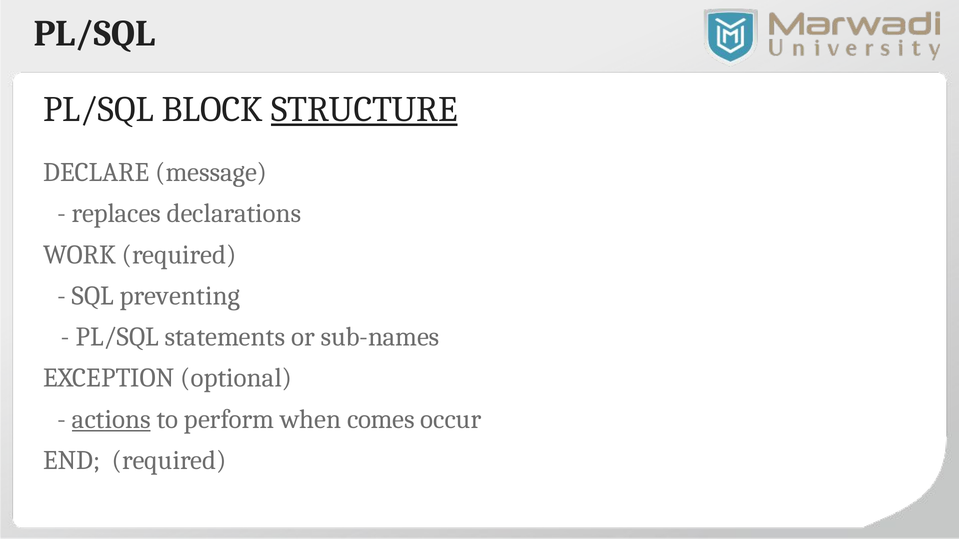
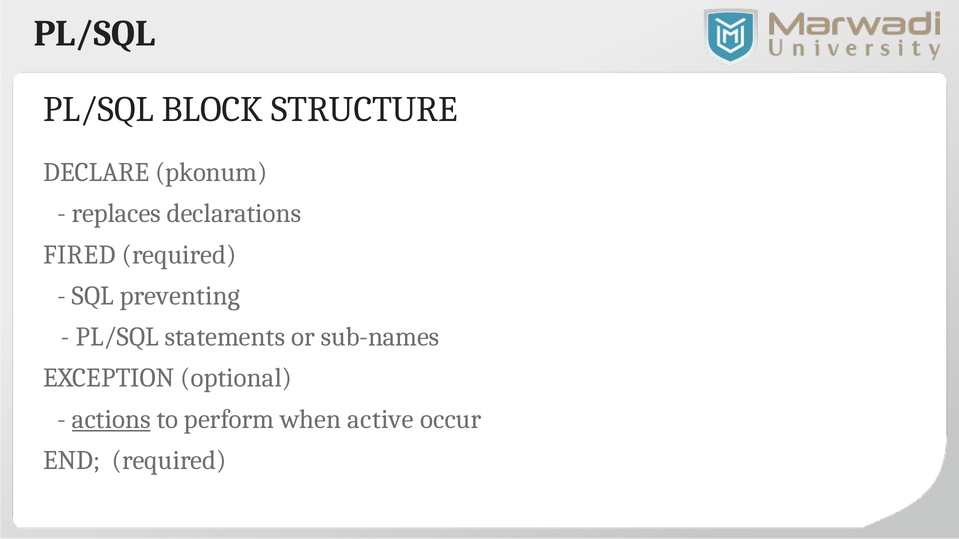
STRUCTURE underline: present -> none
message: message -> pkonum
WORK: WORK -> FIRED
comes: comes -> active
